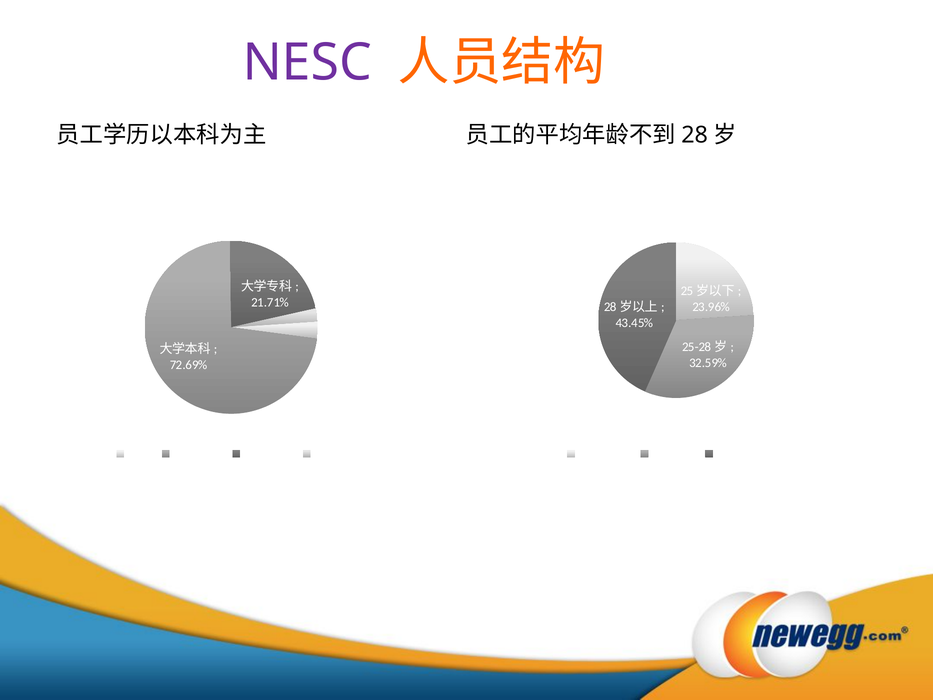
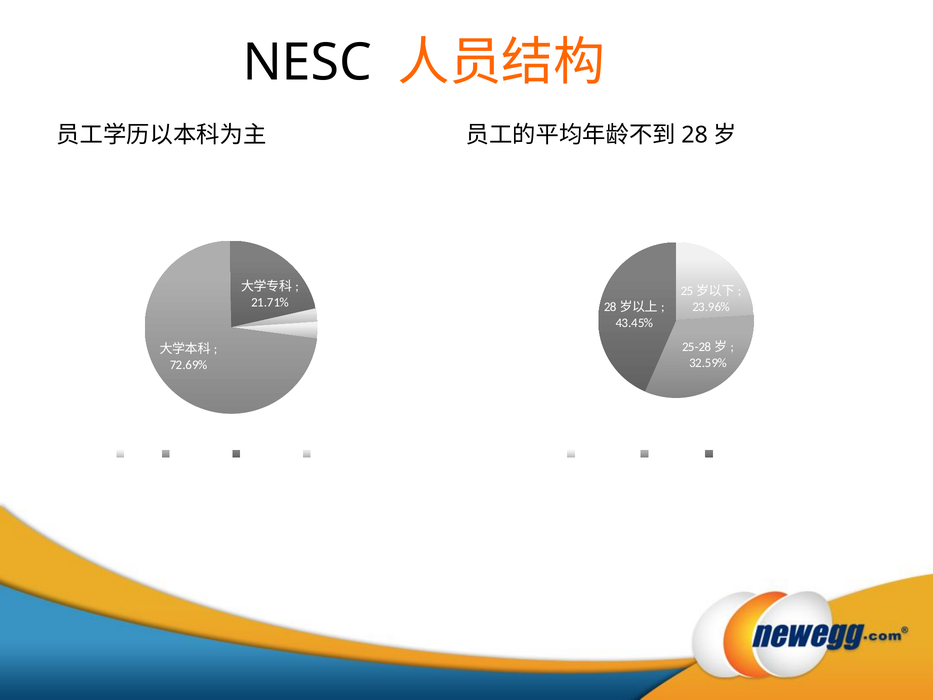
NESC at (307, 63) colour: purple -> black
